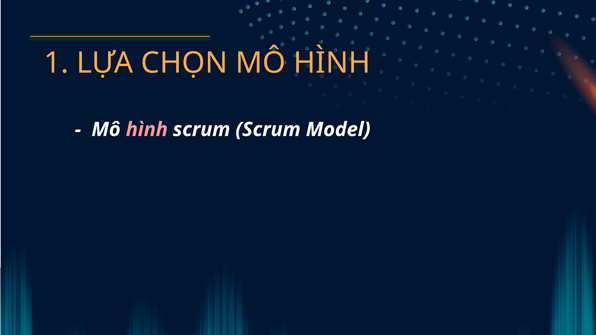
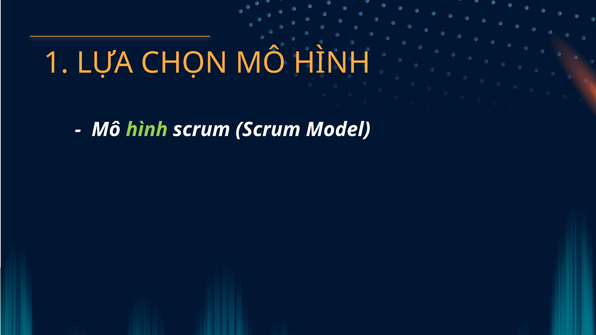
hình at (147, 130) colour: pink -> light green
